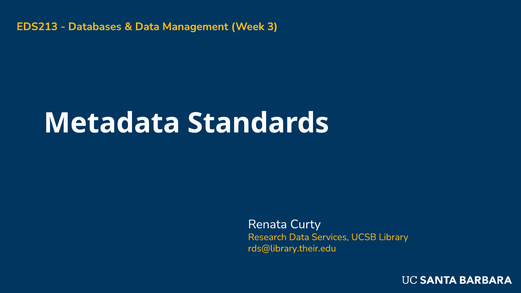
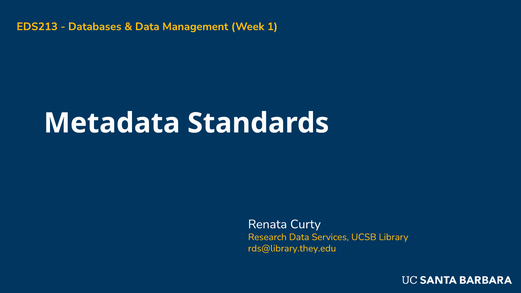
3: 3 -> 1
rds@library.their.edu: rds@library.their.edu -> rds@library.they.edu
